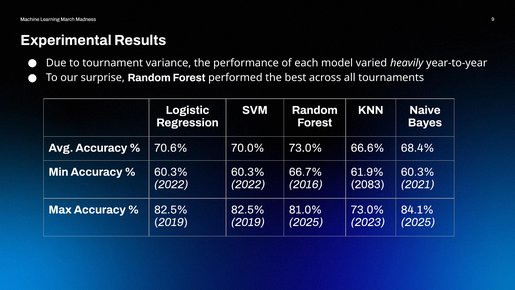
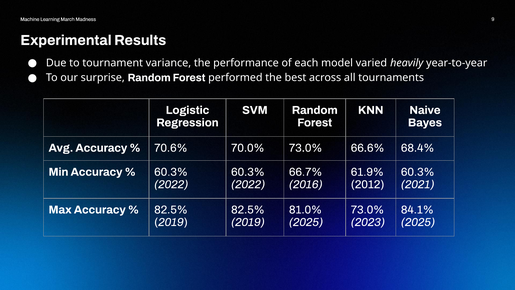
2083: 2083 -> 2012
